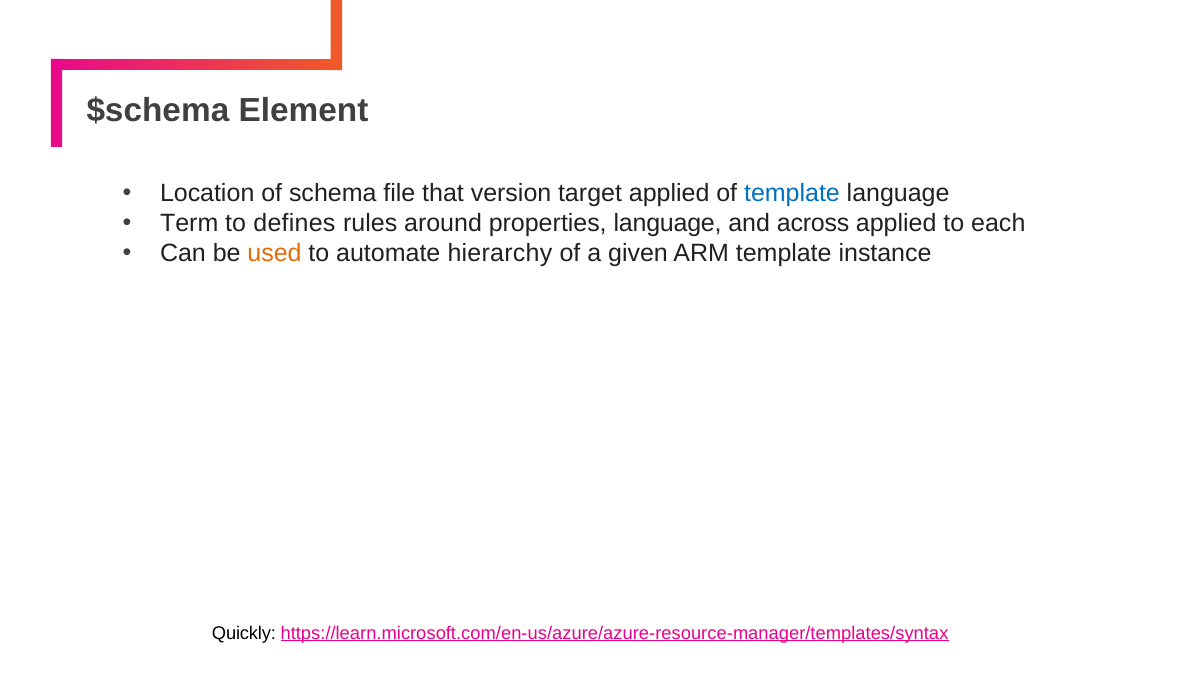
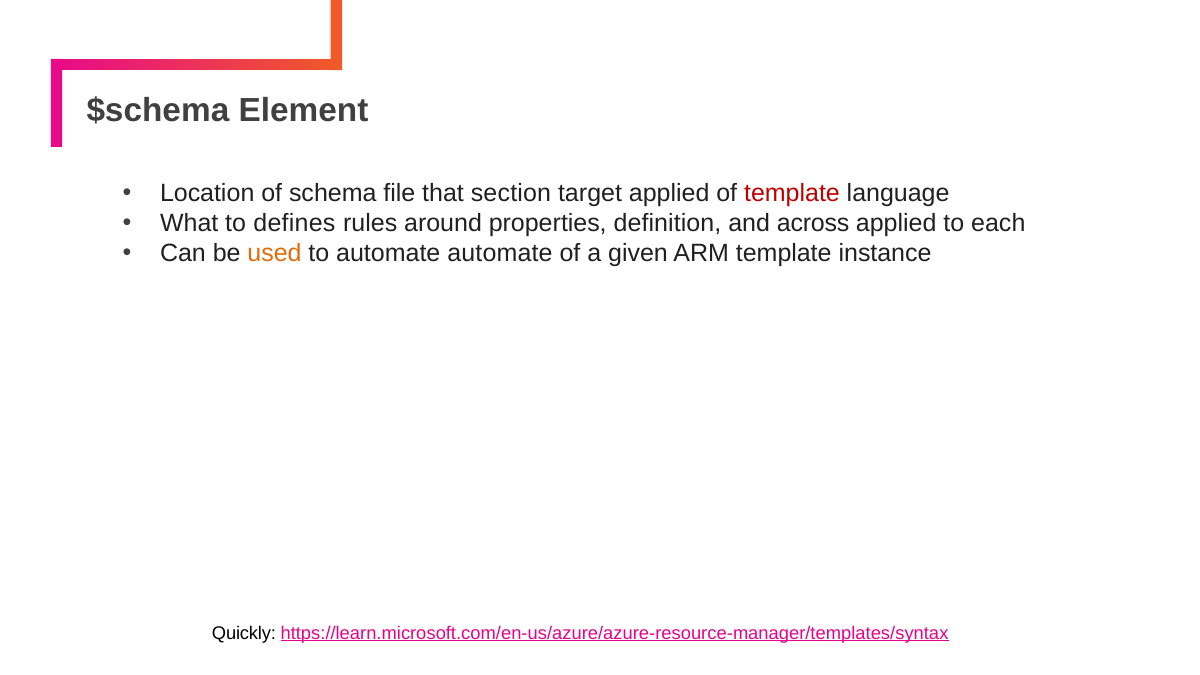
version: version -> section
template at (792, 194) colour: blue -> red
Term: Term -> What
properties language: language -> definition
automate hierarchy: hierarchy -> automate
